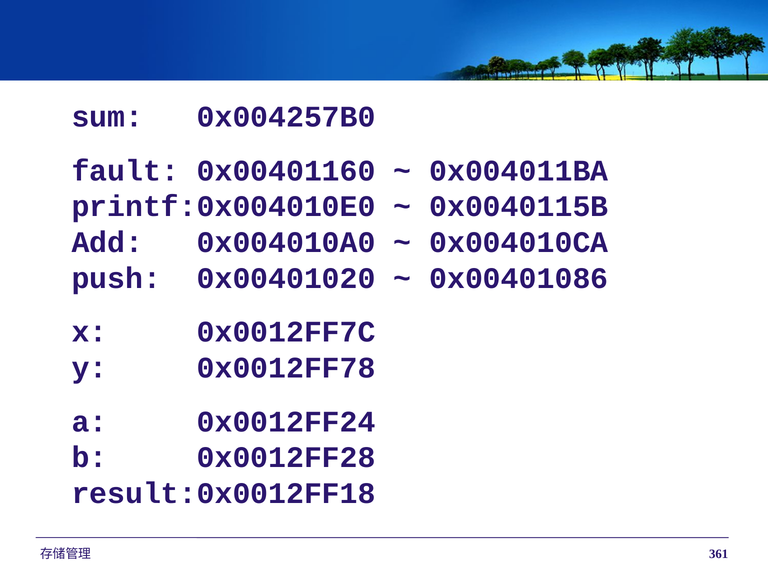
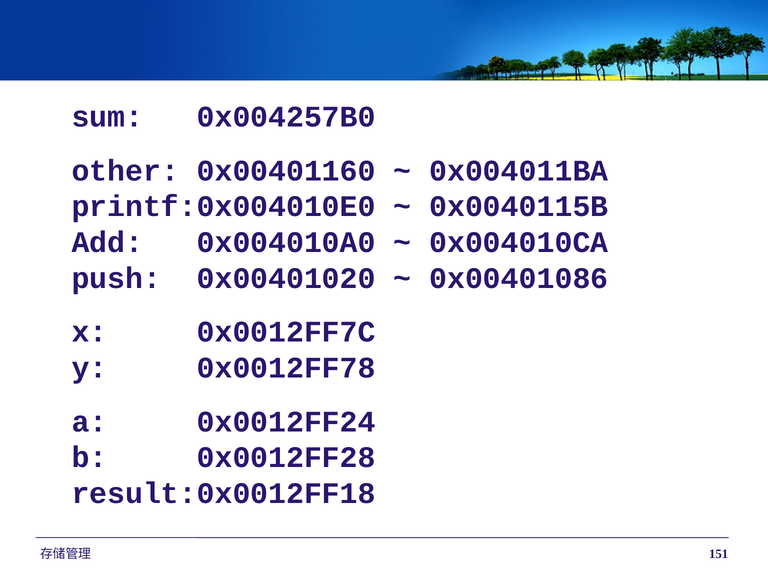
fault: fault -> other
361: 361 -> 151
